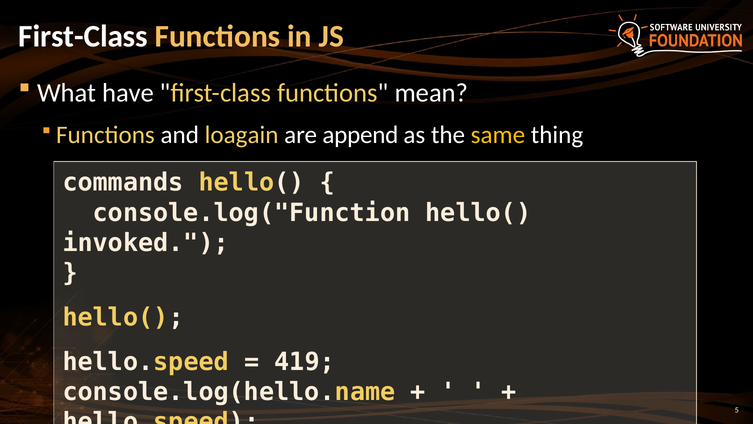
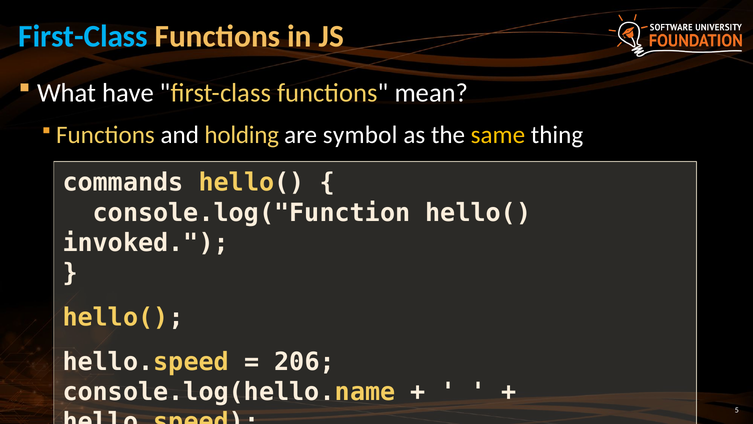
First-Class at (83, 37) colour: white -> light blue
loagain: loagain -> holding
append: append -> symbol
419: 419 -> 206
